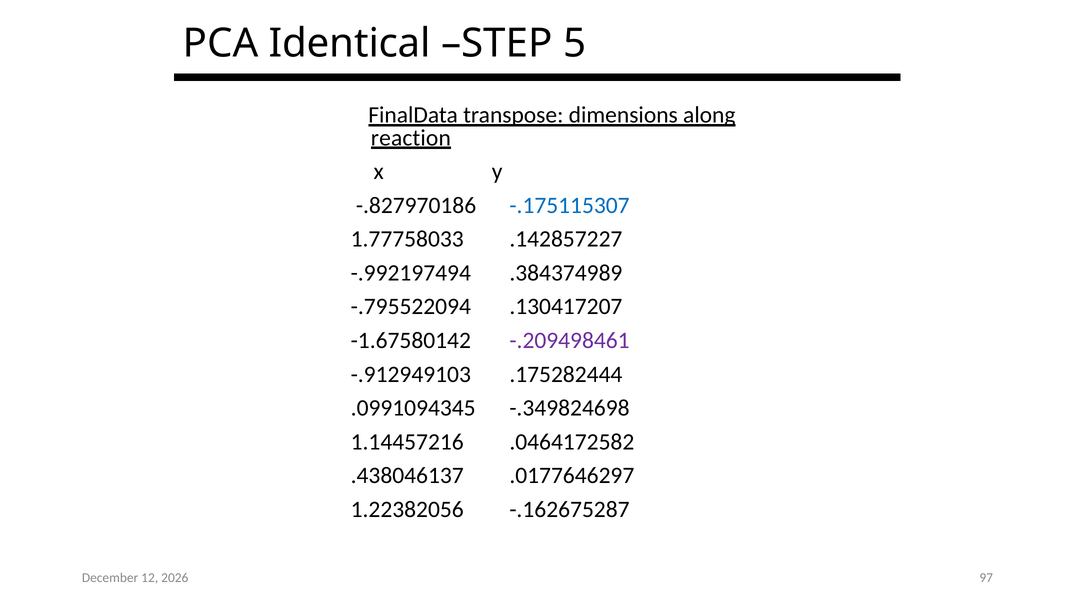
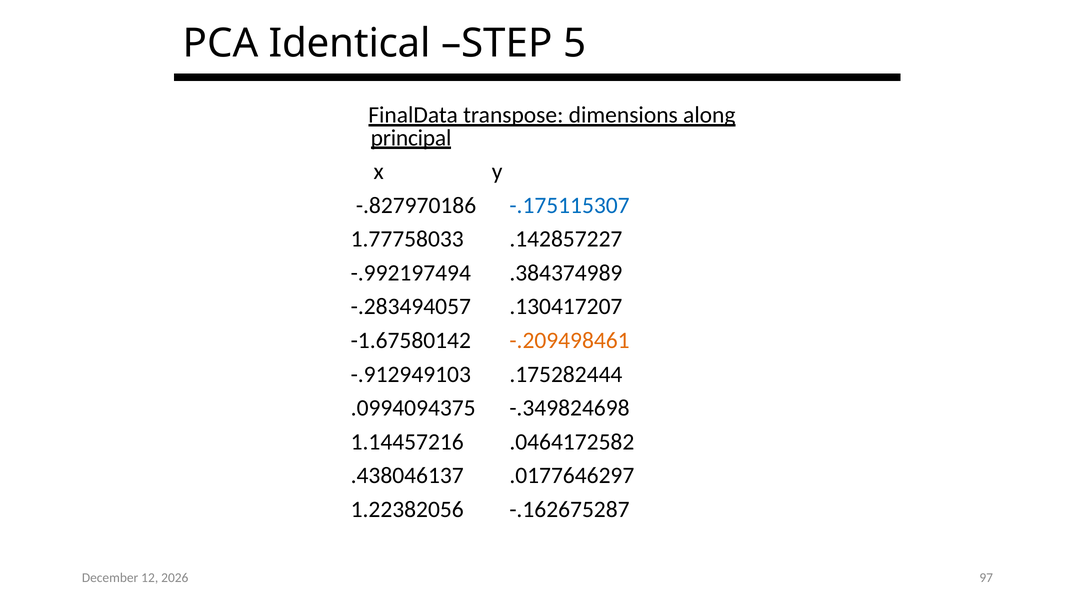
reaction: reaction -> principal
-.795522094: -.795522094 -> -.283494057
-.209498461 colour: purple -> orange
.0991094345: .0991094345 -> .0994094375
